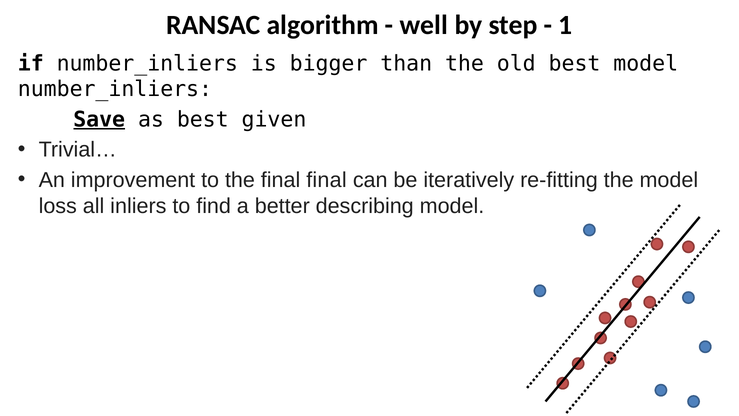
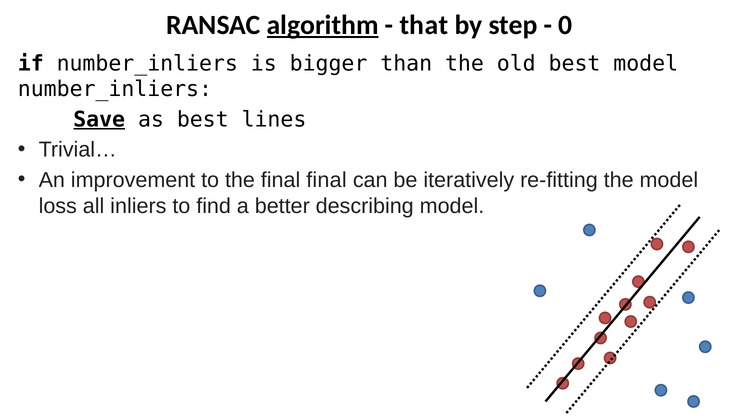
algorithm underline: none -> present
well: well -> that
1: 1 -> 0
given: given -> lines
